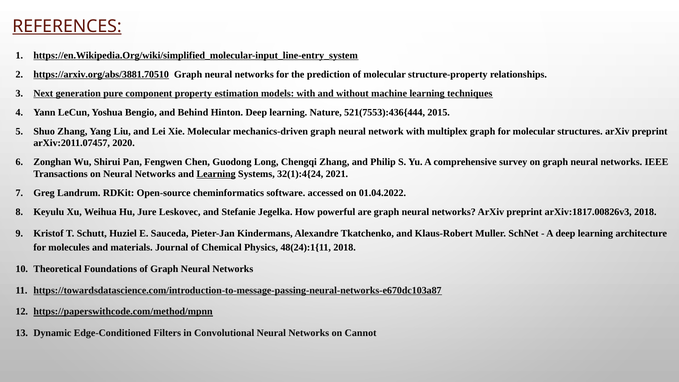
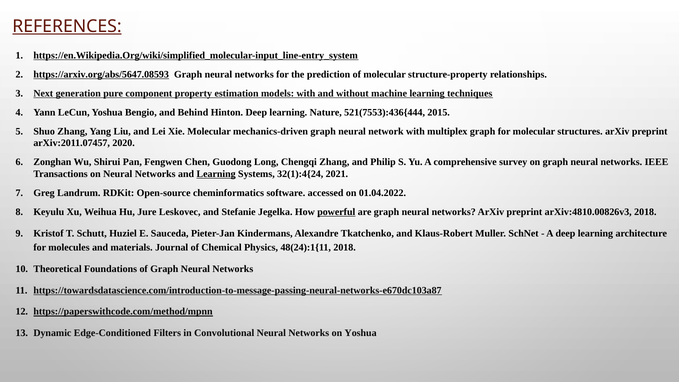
https://arxiv.org/abs/3881.70510: https://arxiv.org/abs/3881.70510 -> https://arxiv.org/abs/5647.08593
powerful underline: none -> present
arXiv:1817.00826v3: arXiv:1817.00826v3 -> arXiv:4810.00826v3
on Cannot: Cannot -> Yoshua
